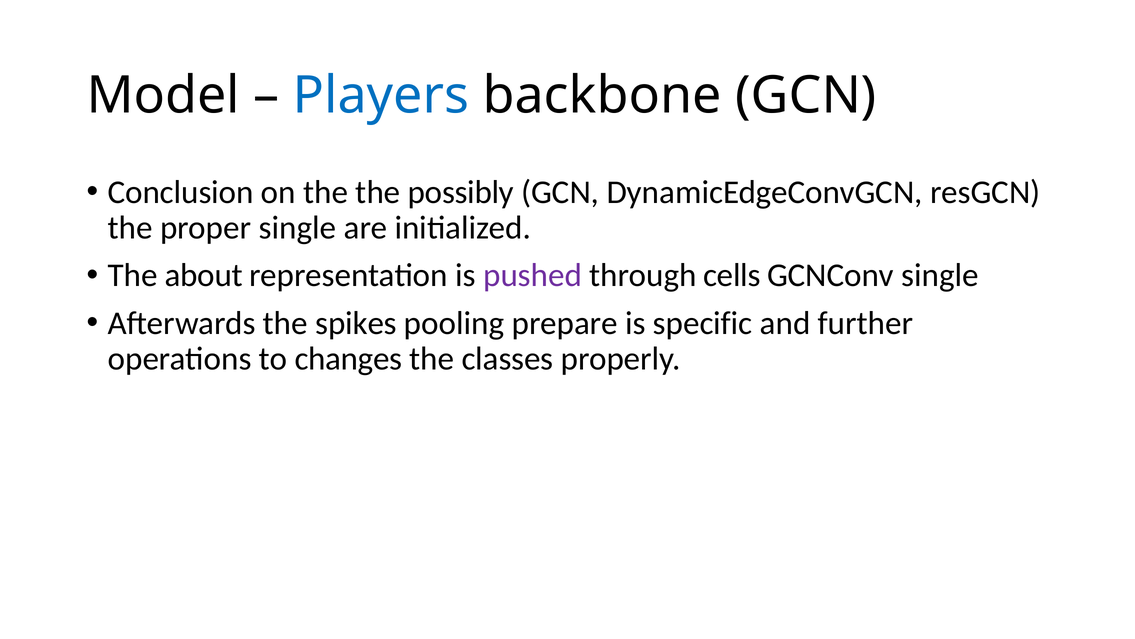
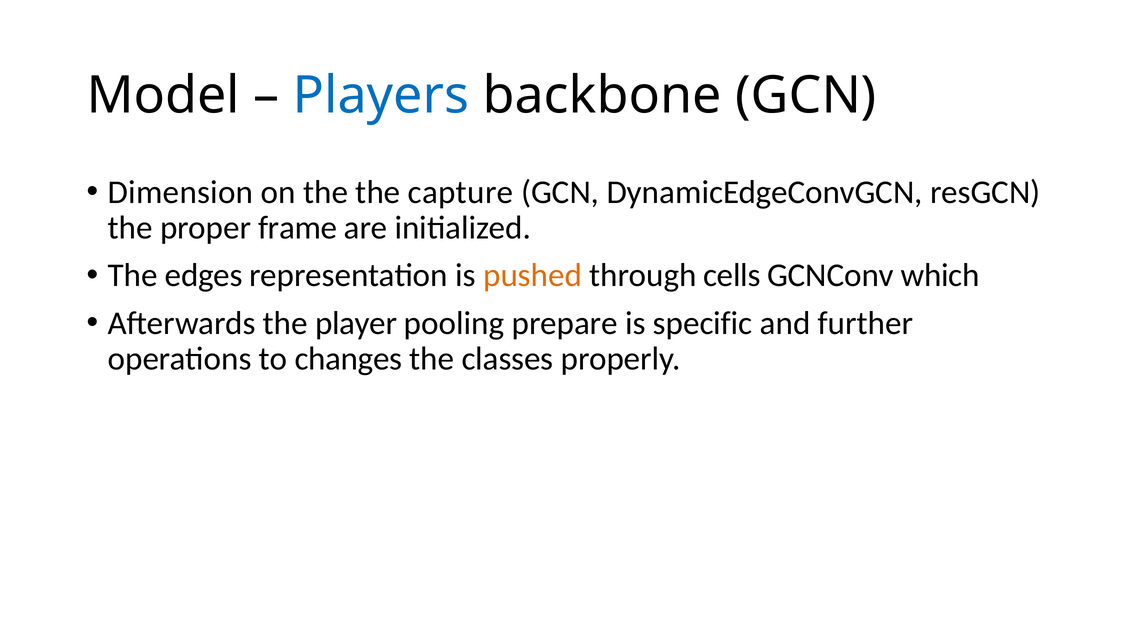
Conclusion: Conclusion -> Dimension
possibly: possibly -> capture
proper single: single -> frame
about: about -> edges
pushed colour: purple -> orange
GCNConv single: single -> which
spikes: spikes -> player
